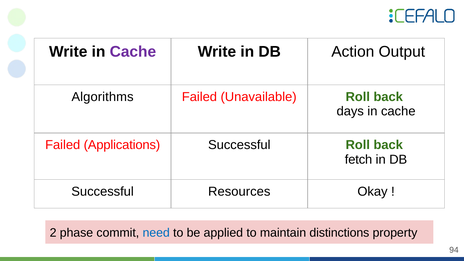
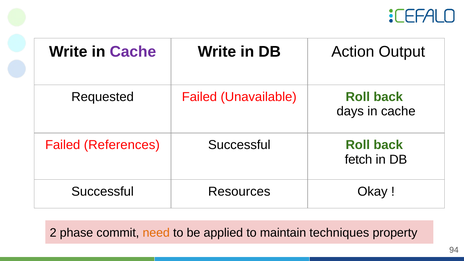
Algorithms: Algorithms -> Requested
Applications: Applications -> References
need colour: blue -> orange
distinctions: distinctions -> techniques
